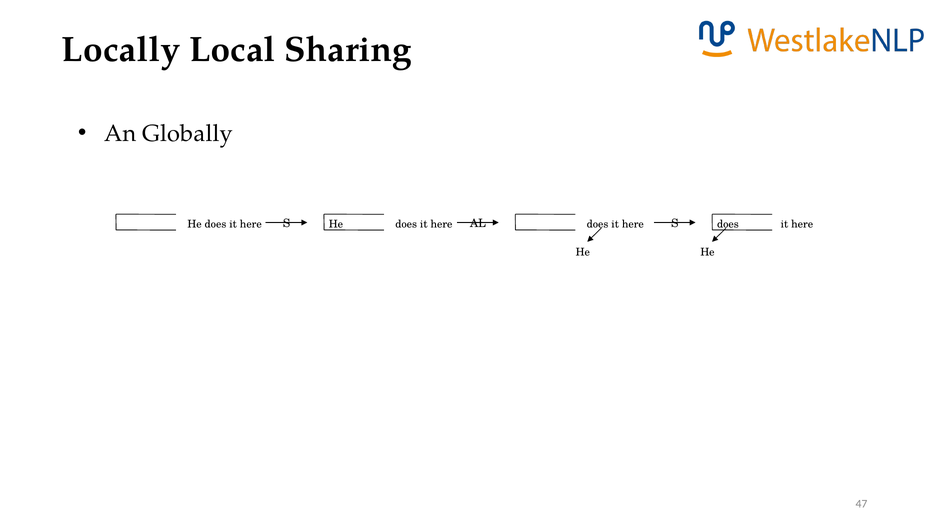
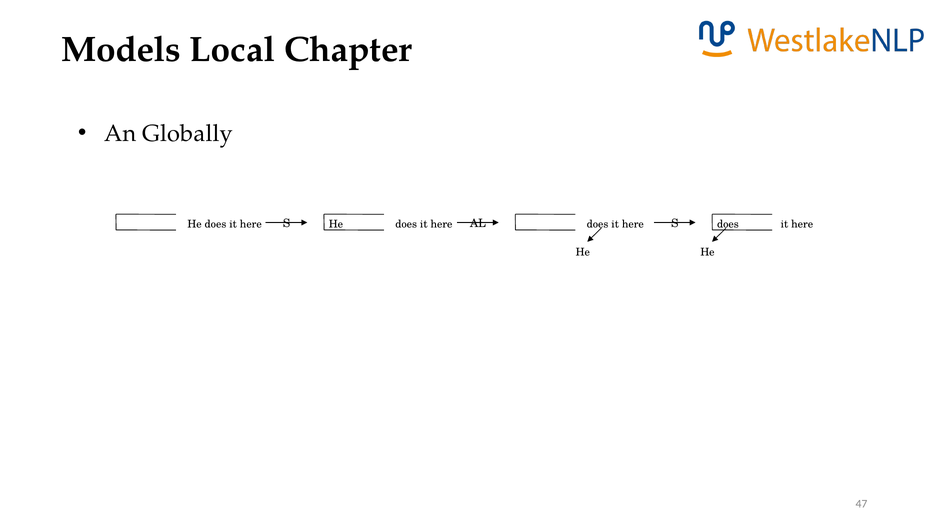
Locally: Locally -> Models
Sharing: Sharing -> Chapter
